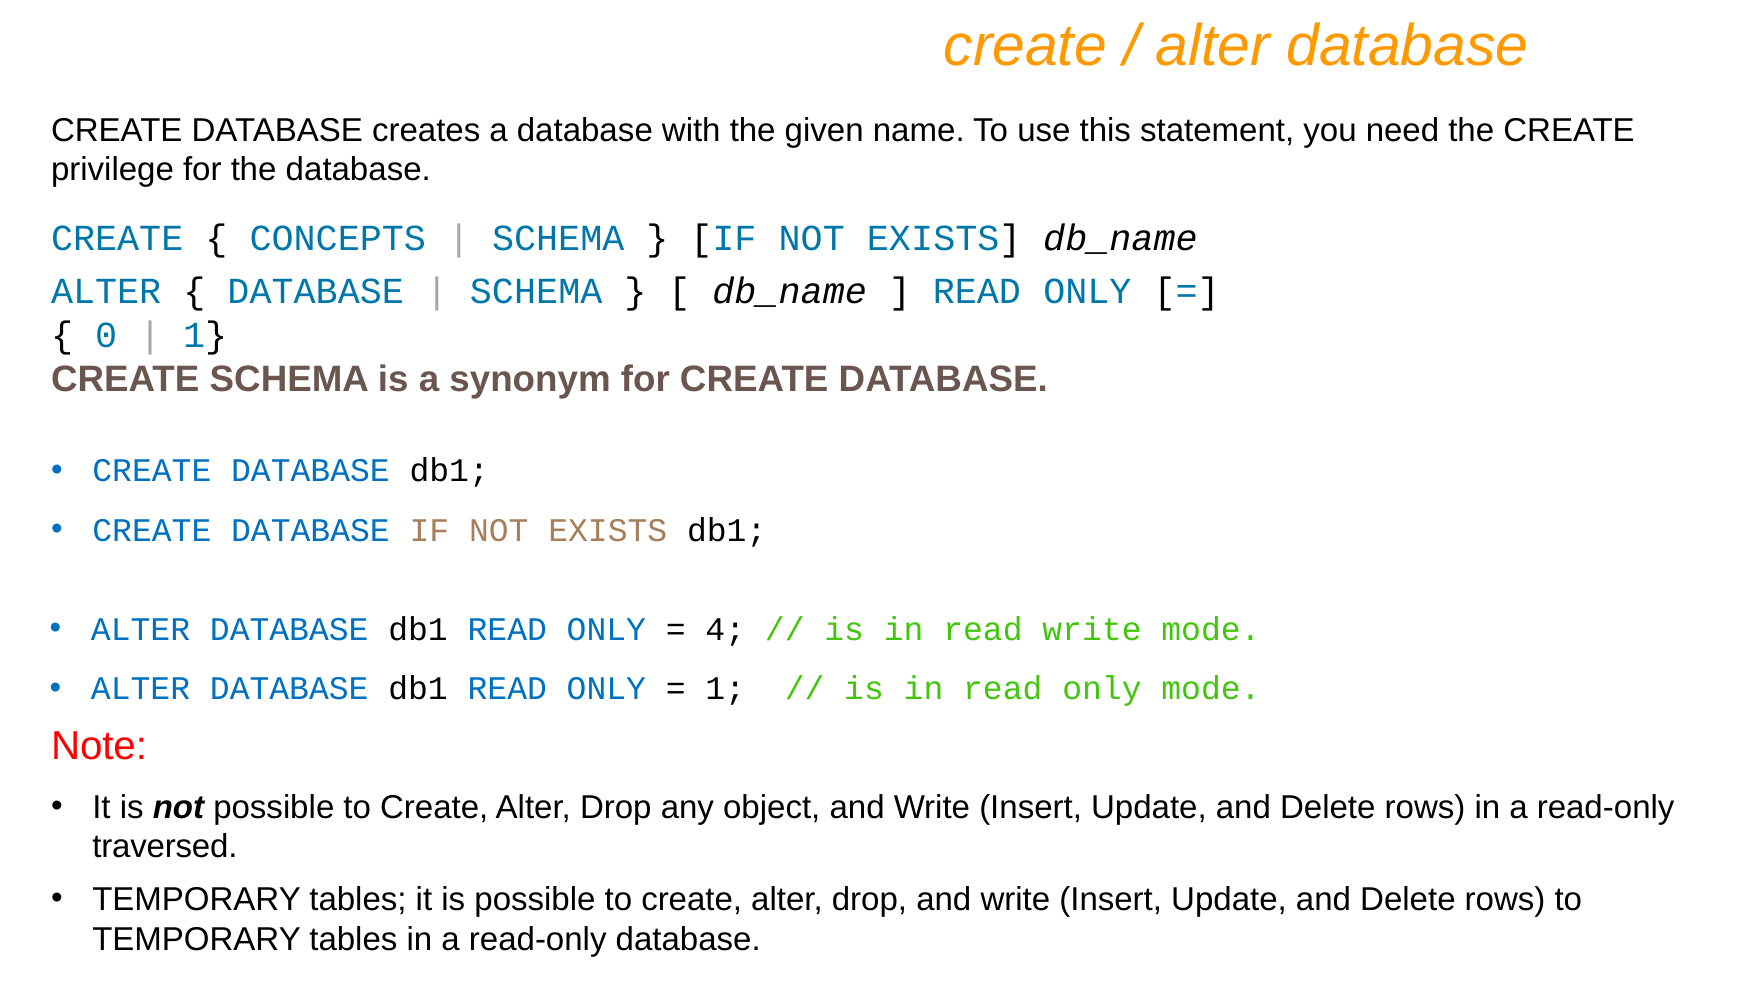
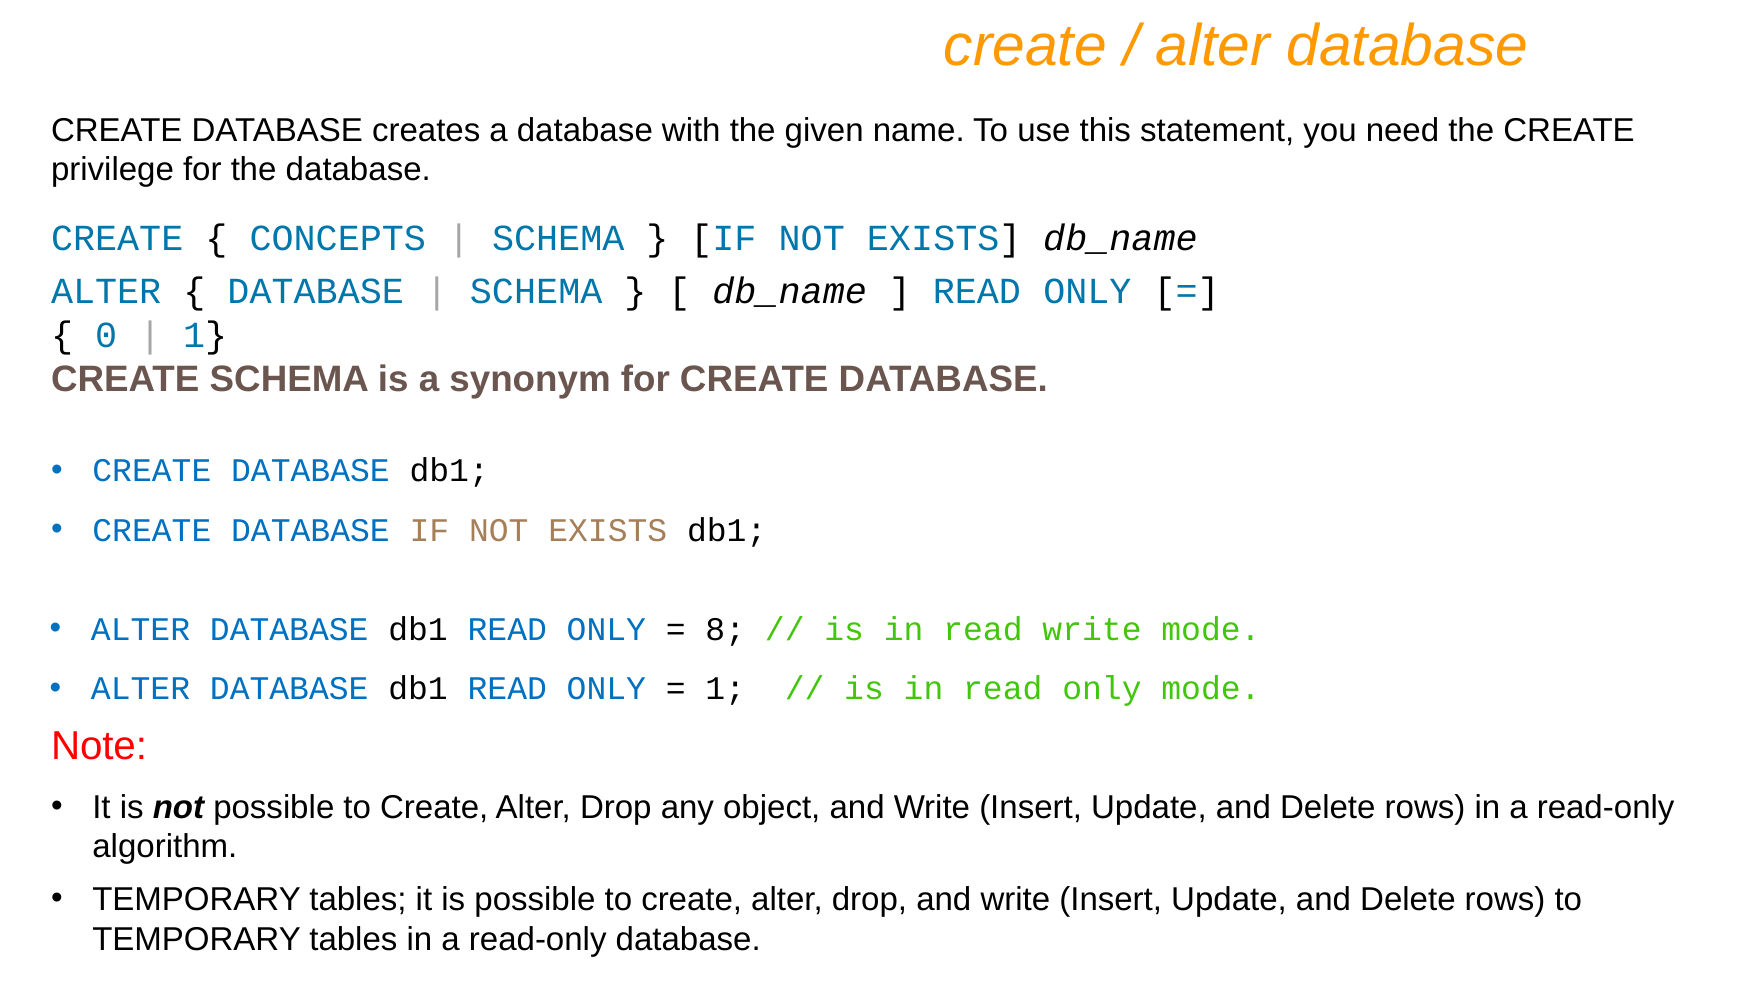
4: 4 -> 8
traversed: traversed -> algorithm
